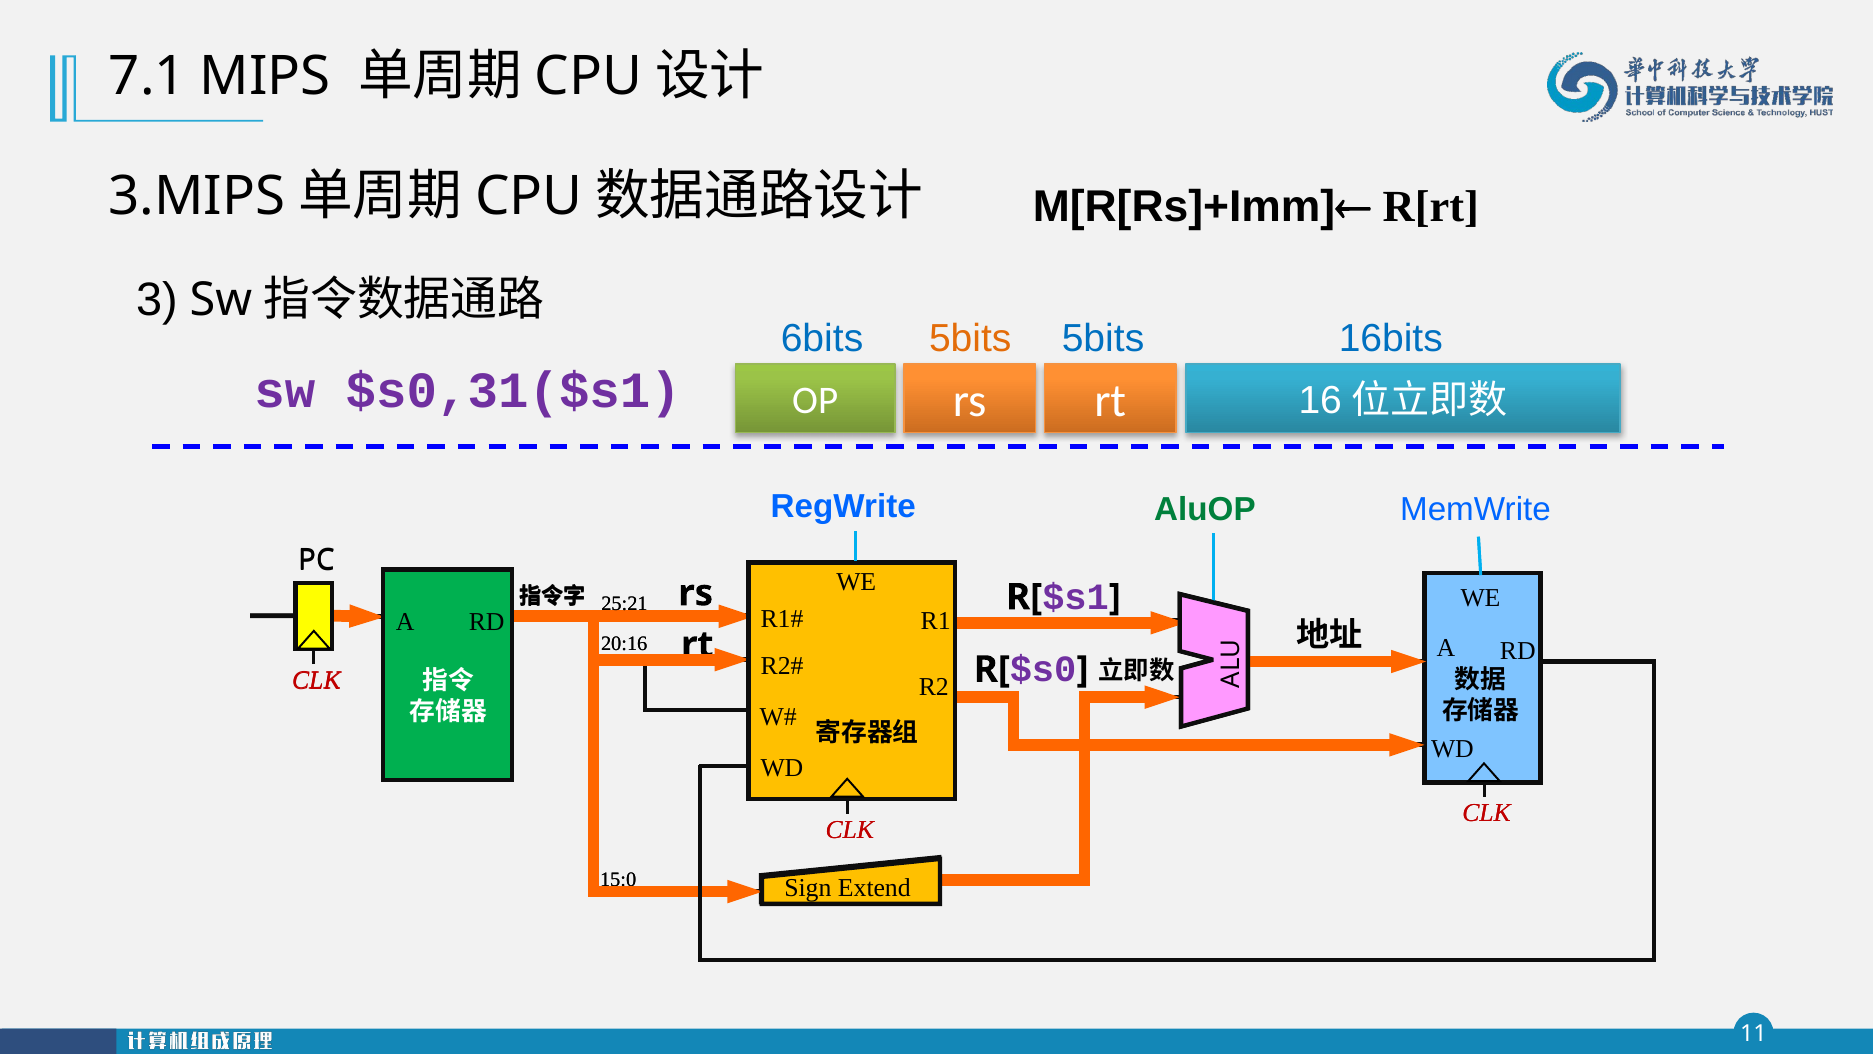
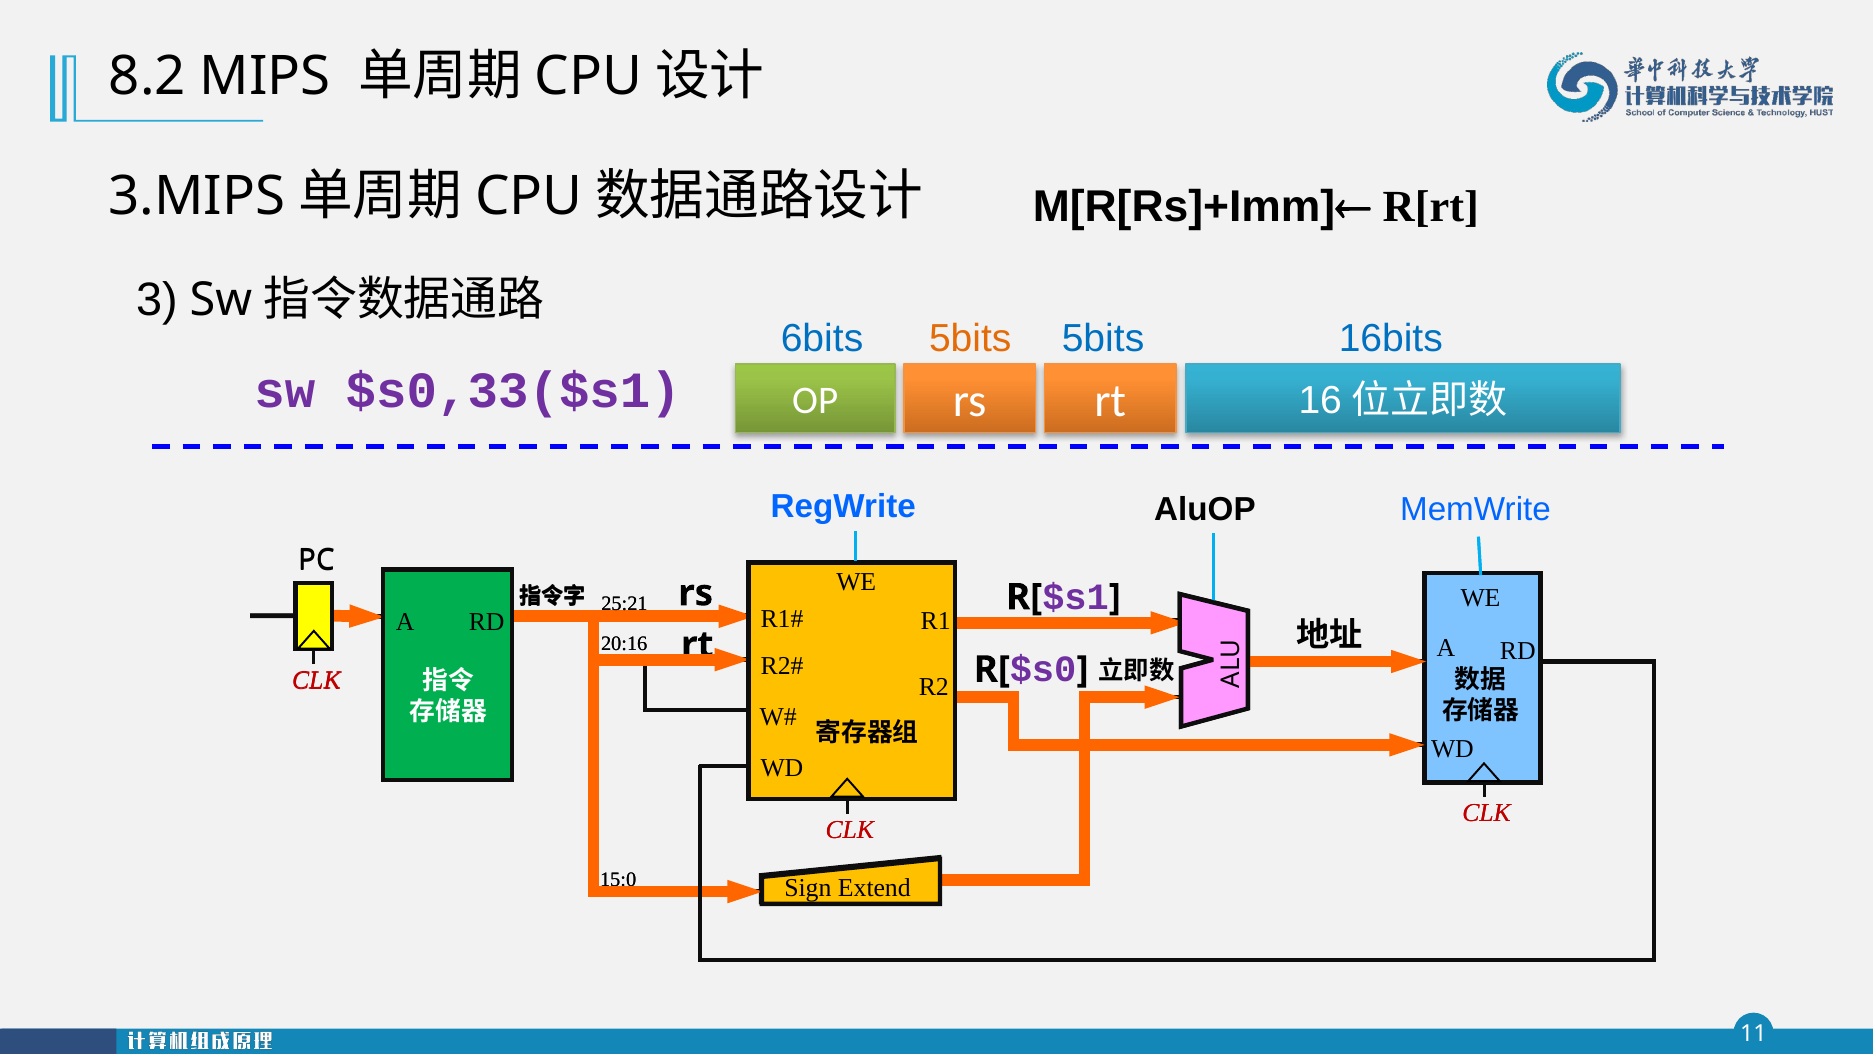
7.1: 7.1 -> 8.2
$s0,31($s1: $s0,31($s1 -> $s0,33($s1
AluOP colour: green -> black
